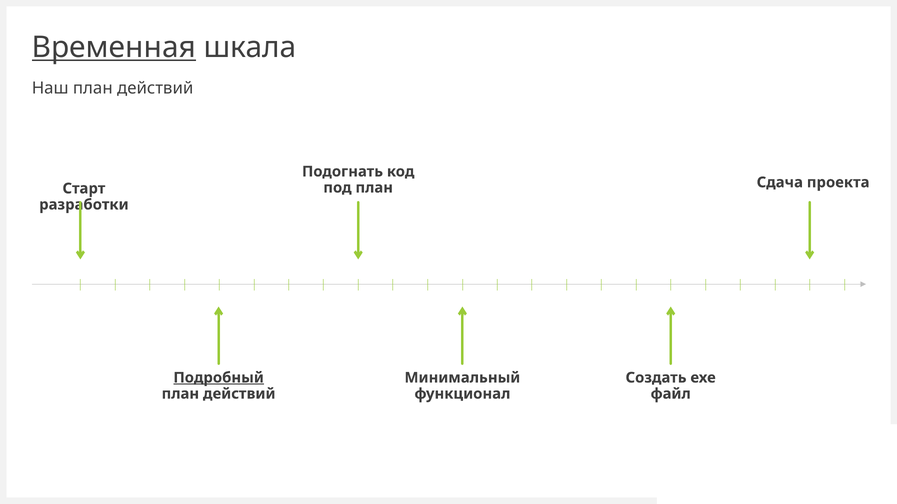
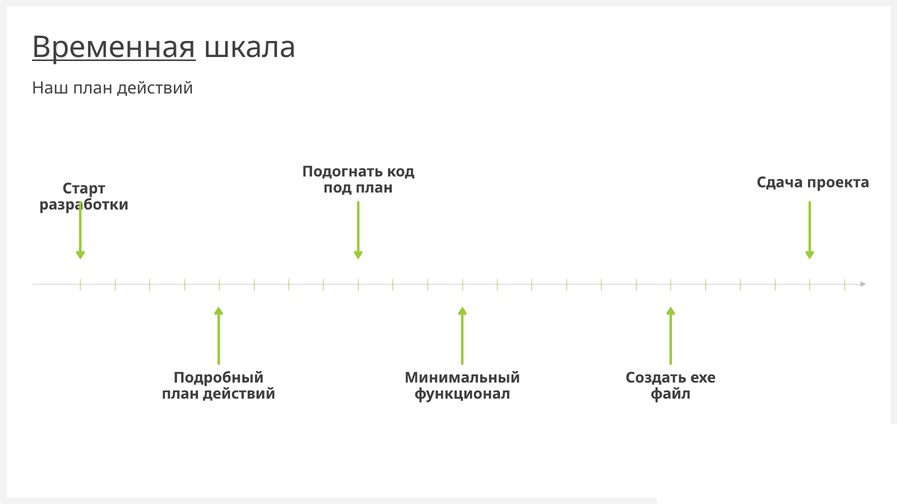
Подробный underline: present -> none
